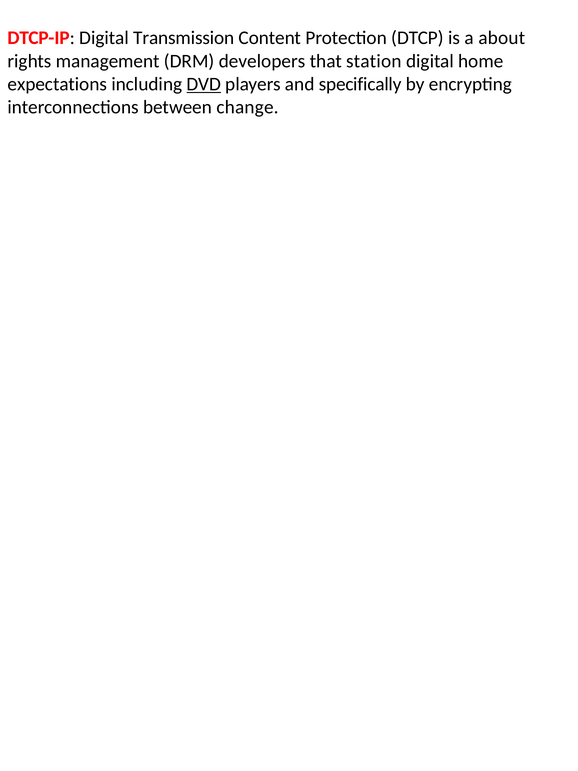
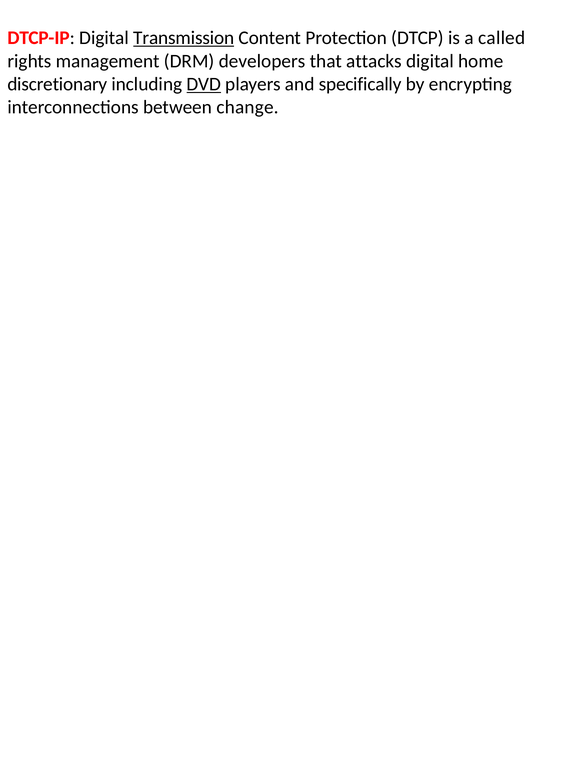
Transmission underline: none -> present
about: about -> called
station: station -> attacks
expectations: expectations -> discretionary
